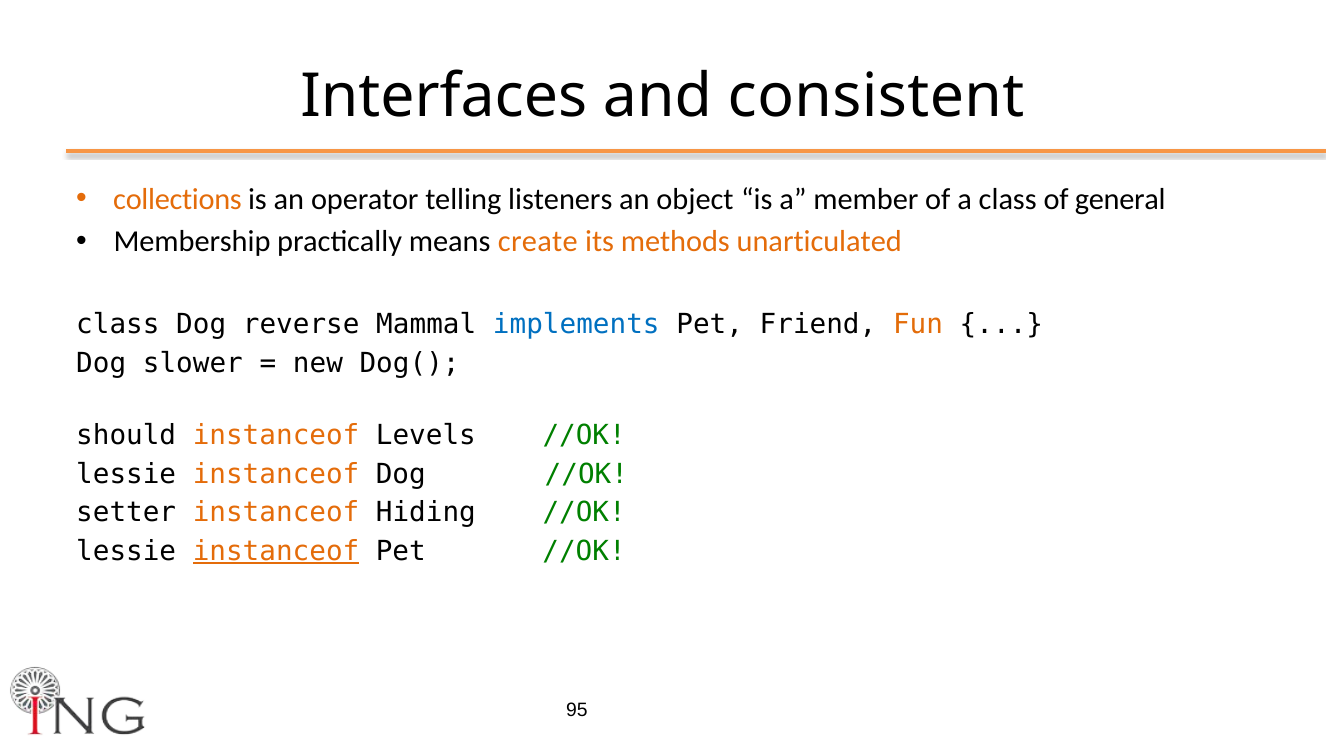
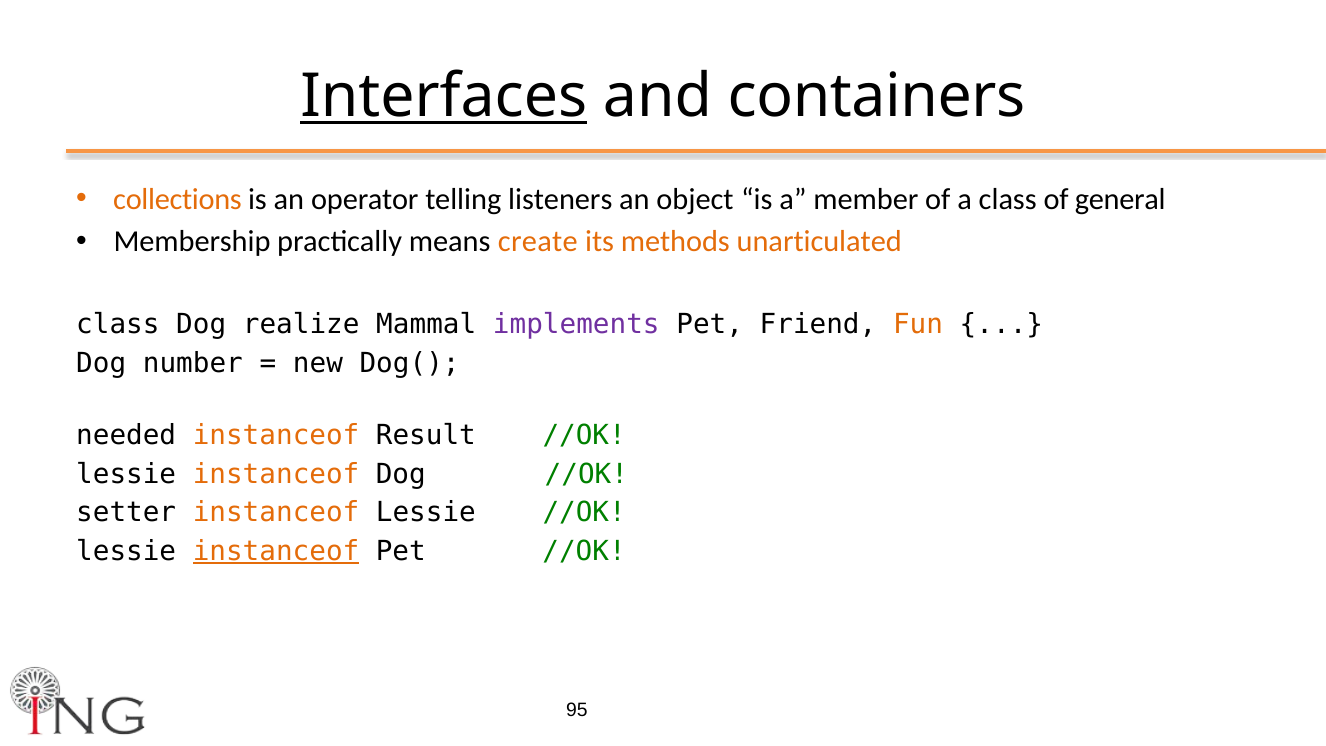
Interfaces underline: none -> present
consistent: consistent -> containers
reverse: reverse -> realize
implements colour: blue -> purple
slower: slower -> number
should: should -> needed
Levels: Levels -> Result
instanceof Hiding: Hiding -> Lessie
